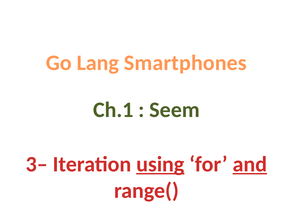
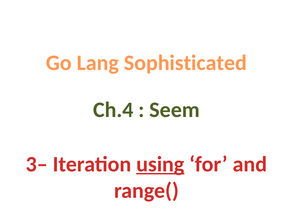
Smartphones: Smartphones -> Sophisticated
Ch.1: Ch.1 -> Ch.4
and underline: present -> none
